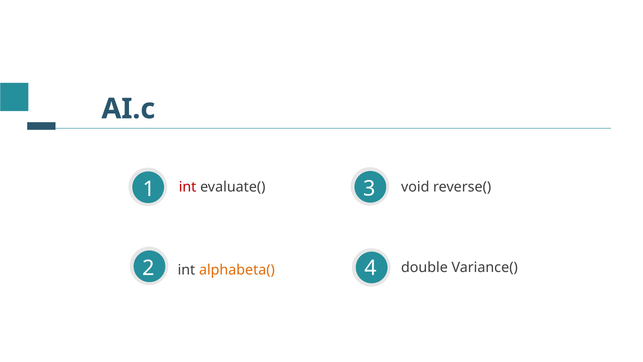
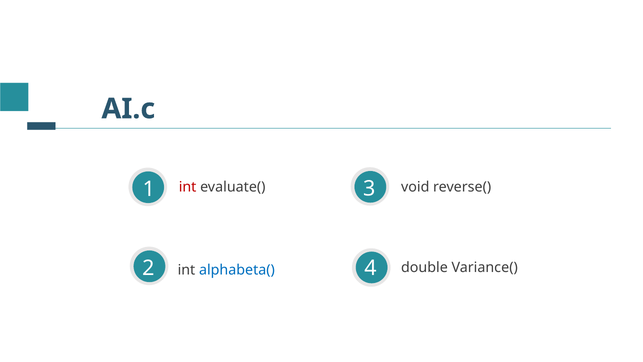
alphabeta( colour: orange -> blue
